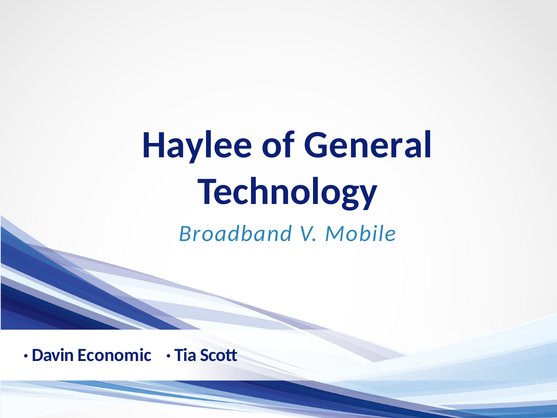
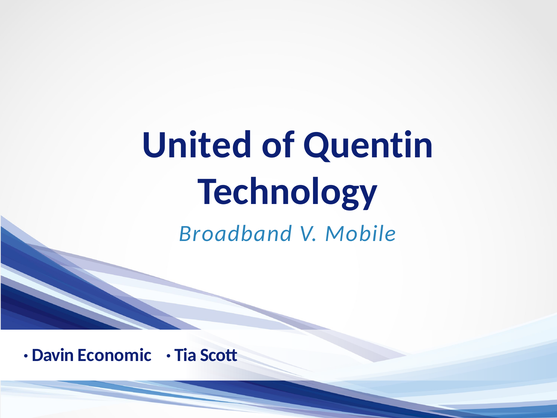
Haylee: Haylee -> United
General: General -> Quentin
